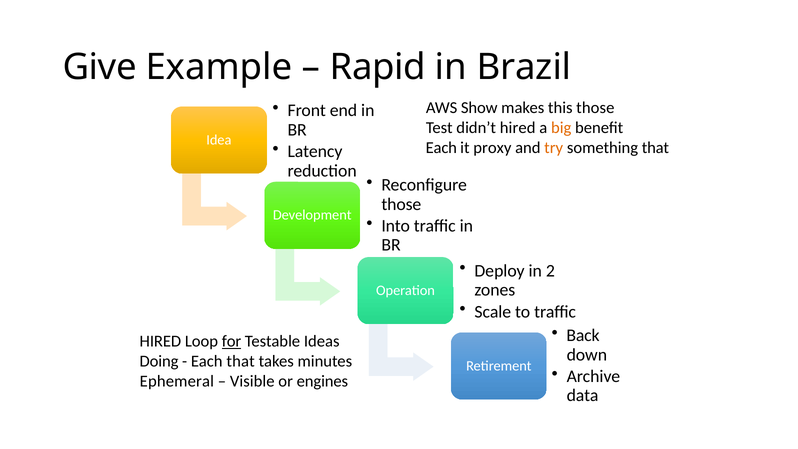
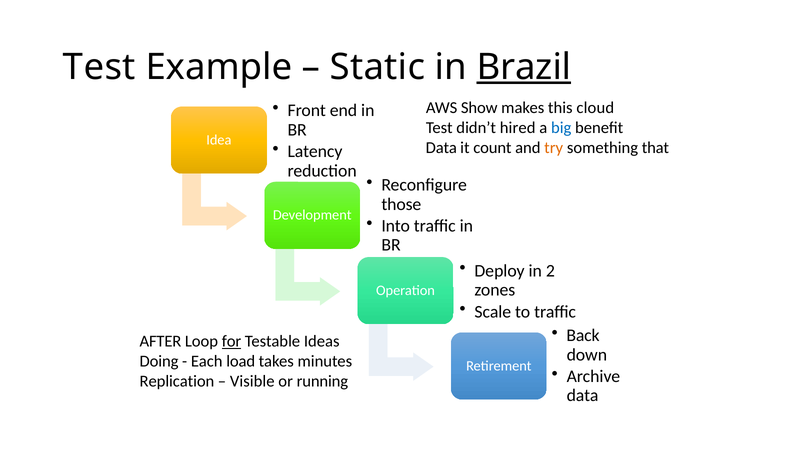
Give at (100, 67): Give -> Test
Rapid: Rapid -> Static
Brazil underline: none -> present
this those: those -> cloud
big colour: orange -> blue
Each at (441, 148): Each -> Data
proxy: proxy -> count
HIRED at (160, 341): HIRED -> AFTER
Each that: that -> load
Ephemeral: Ephemeral -> Replication
engines: engines -> running
